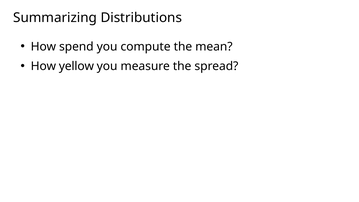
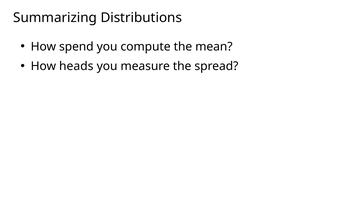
yellow: yellow -> heads
